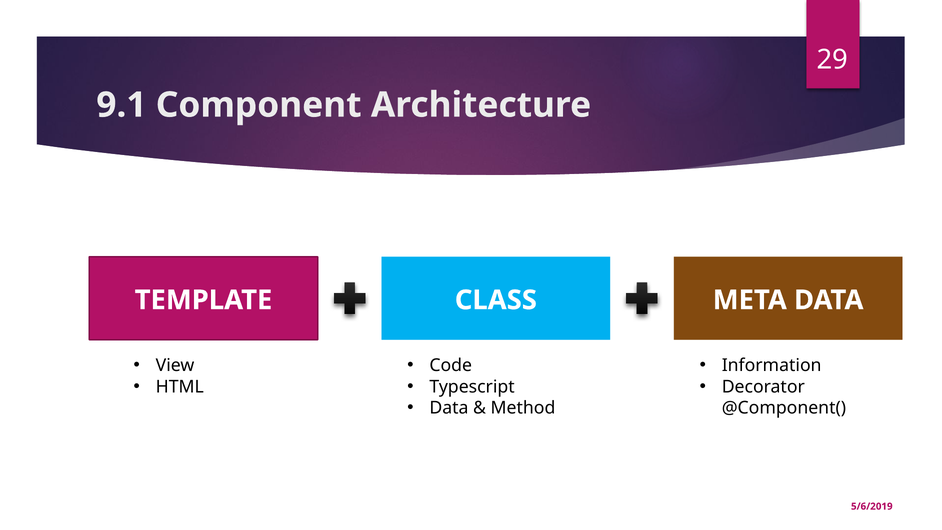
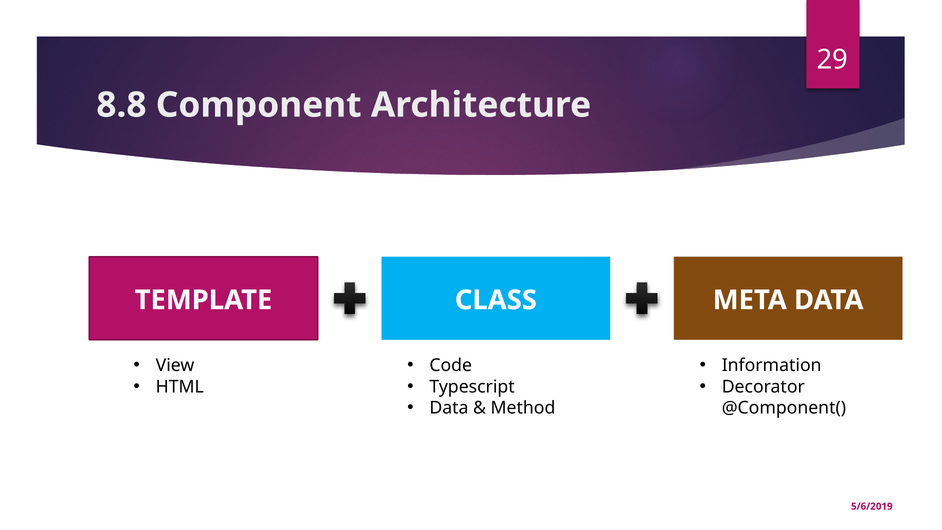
9.1: 9.1 -> 8.8
